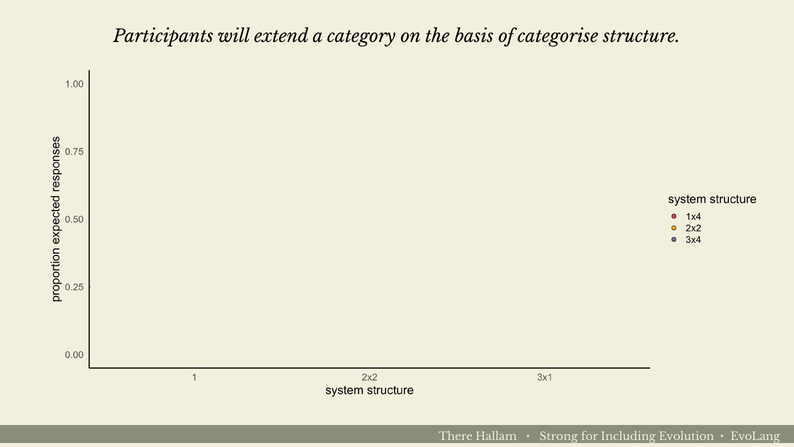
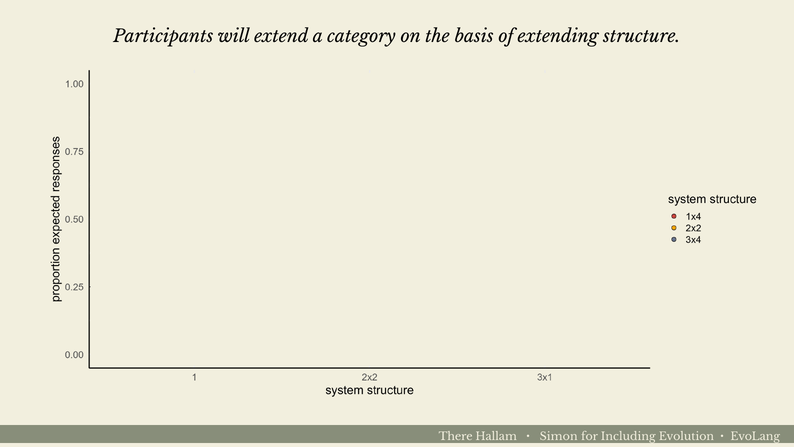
categorise: categorise -> extending
Strong: Strong -> Simon
